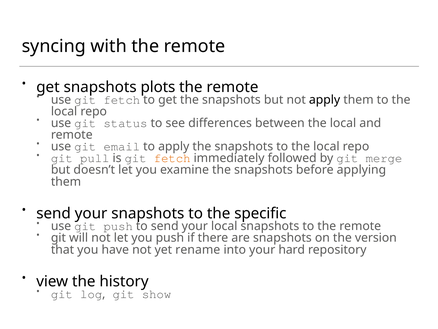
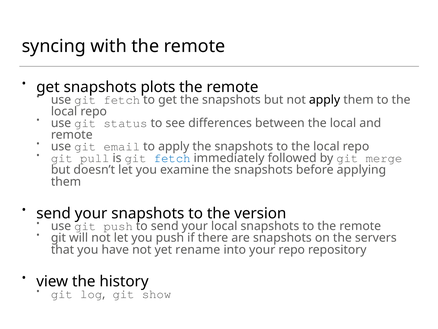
fetch at (172, 158) colour: orange -> blue
specific: specific -> version
version: version -> servers
your hard: hard -> repo
